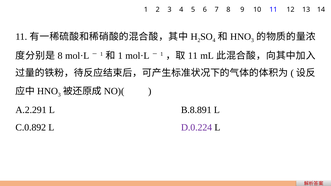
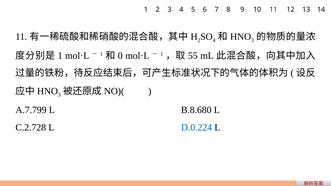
8 at (60, 56): 8 -> 1
1 at (120, 56): 1 -> 0
11 at (193, 56): 11 -> 55
A.2.291: A.2.291 -> A.7.799
B.8.891: B.8.891 -> B.8.680
C.0.892: C.0.892 -> C.2.728
D.0.224 colour: purple -> blue
